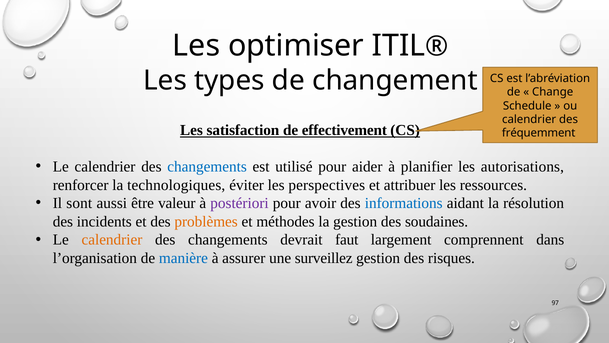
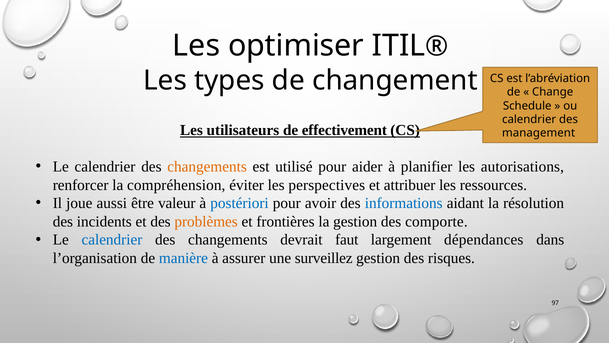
satisfaction: satisfaction -> utilisateurs
fréquemment: fréquemment -> management
changements at (207, 166) colour: blue -> orange
technologiques: technologiques -> compréhension
sont: sont -> joue
postériori colour: purple -> blue
méthodes: méthodes -> frontières
soudaines: soudaines -> comporte
calendrier at (112, 240) colour: orange -> blue
comprennent: comprennent -> dépendances
